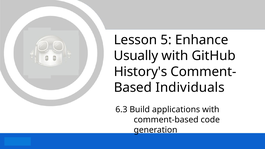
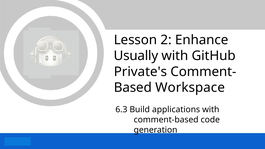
5: 5 -> 2
History's: History's -> Private's
Individuals: Individuals -> Workspace
